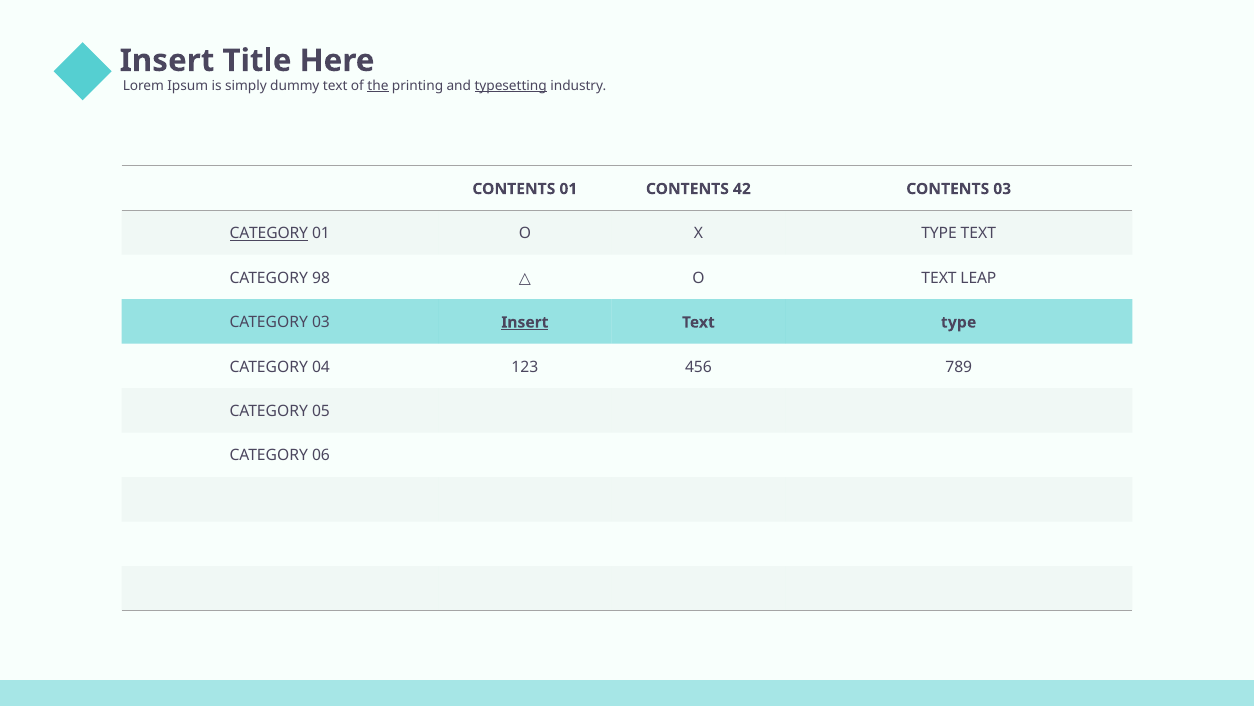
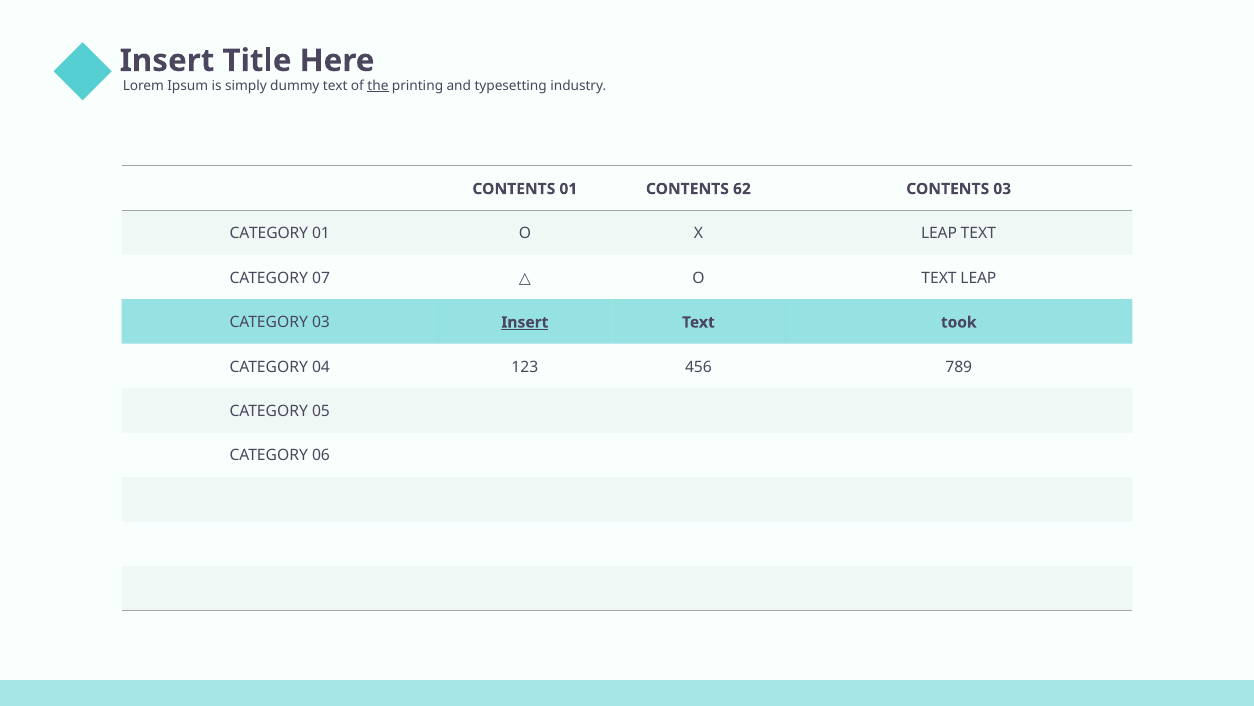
typesetting underline: present -> none
42: 42 -> 62
CATEGORY at (269, 233) underline: present -> none
X TYPE: TYPE -> LEAP
98: 98 -> 07
Text type: type -> took
